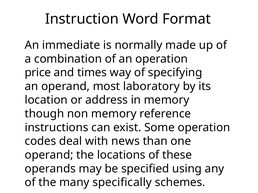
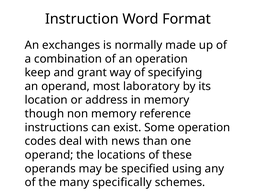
immediate: immediate -> exchanges
price: price -> keep
times: times -> grant
